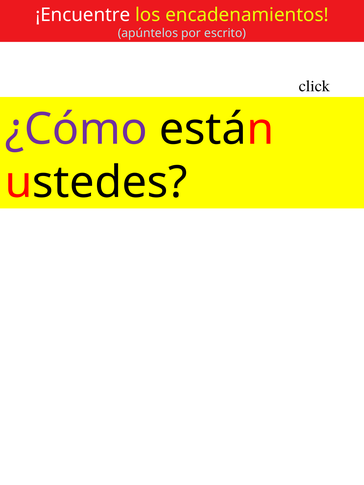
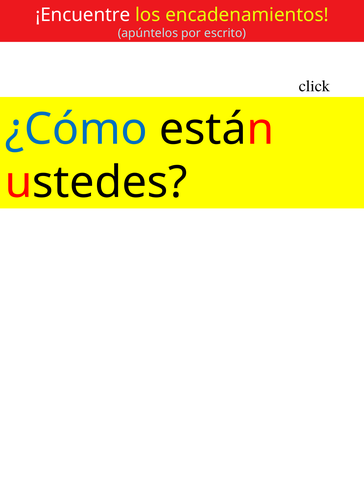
¿Cómo colour: purple -> blue
